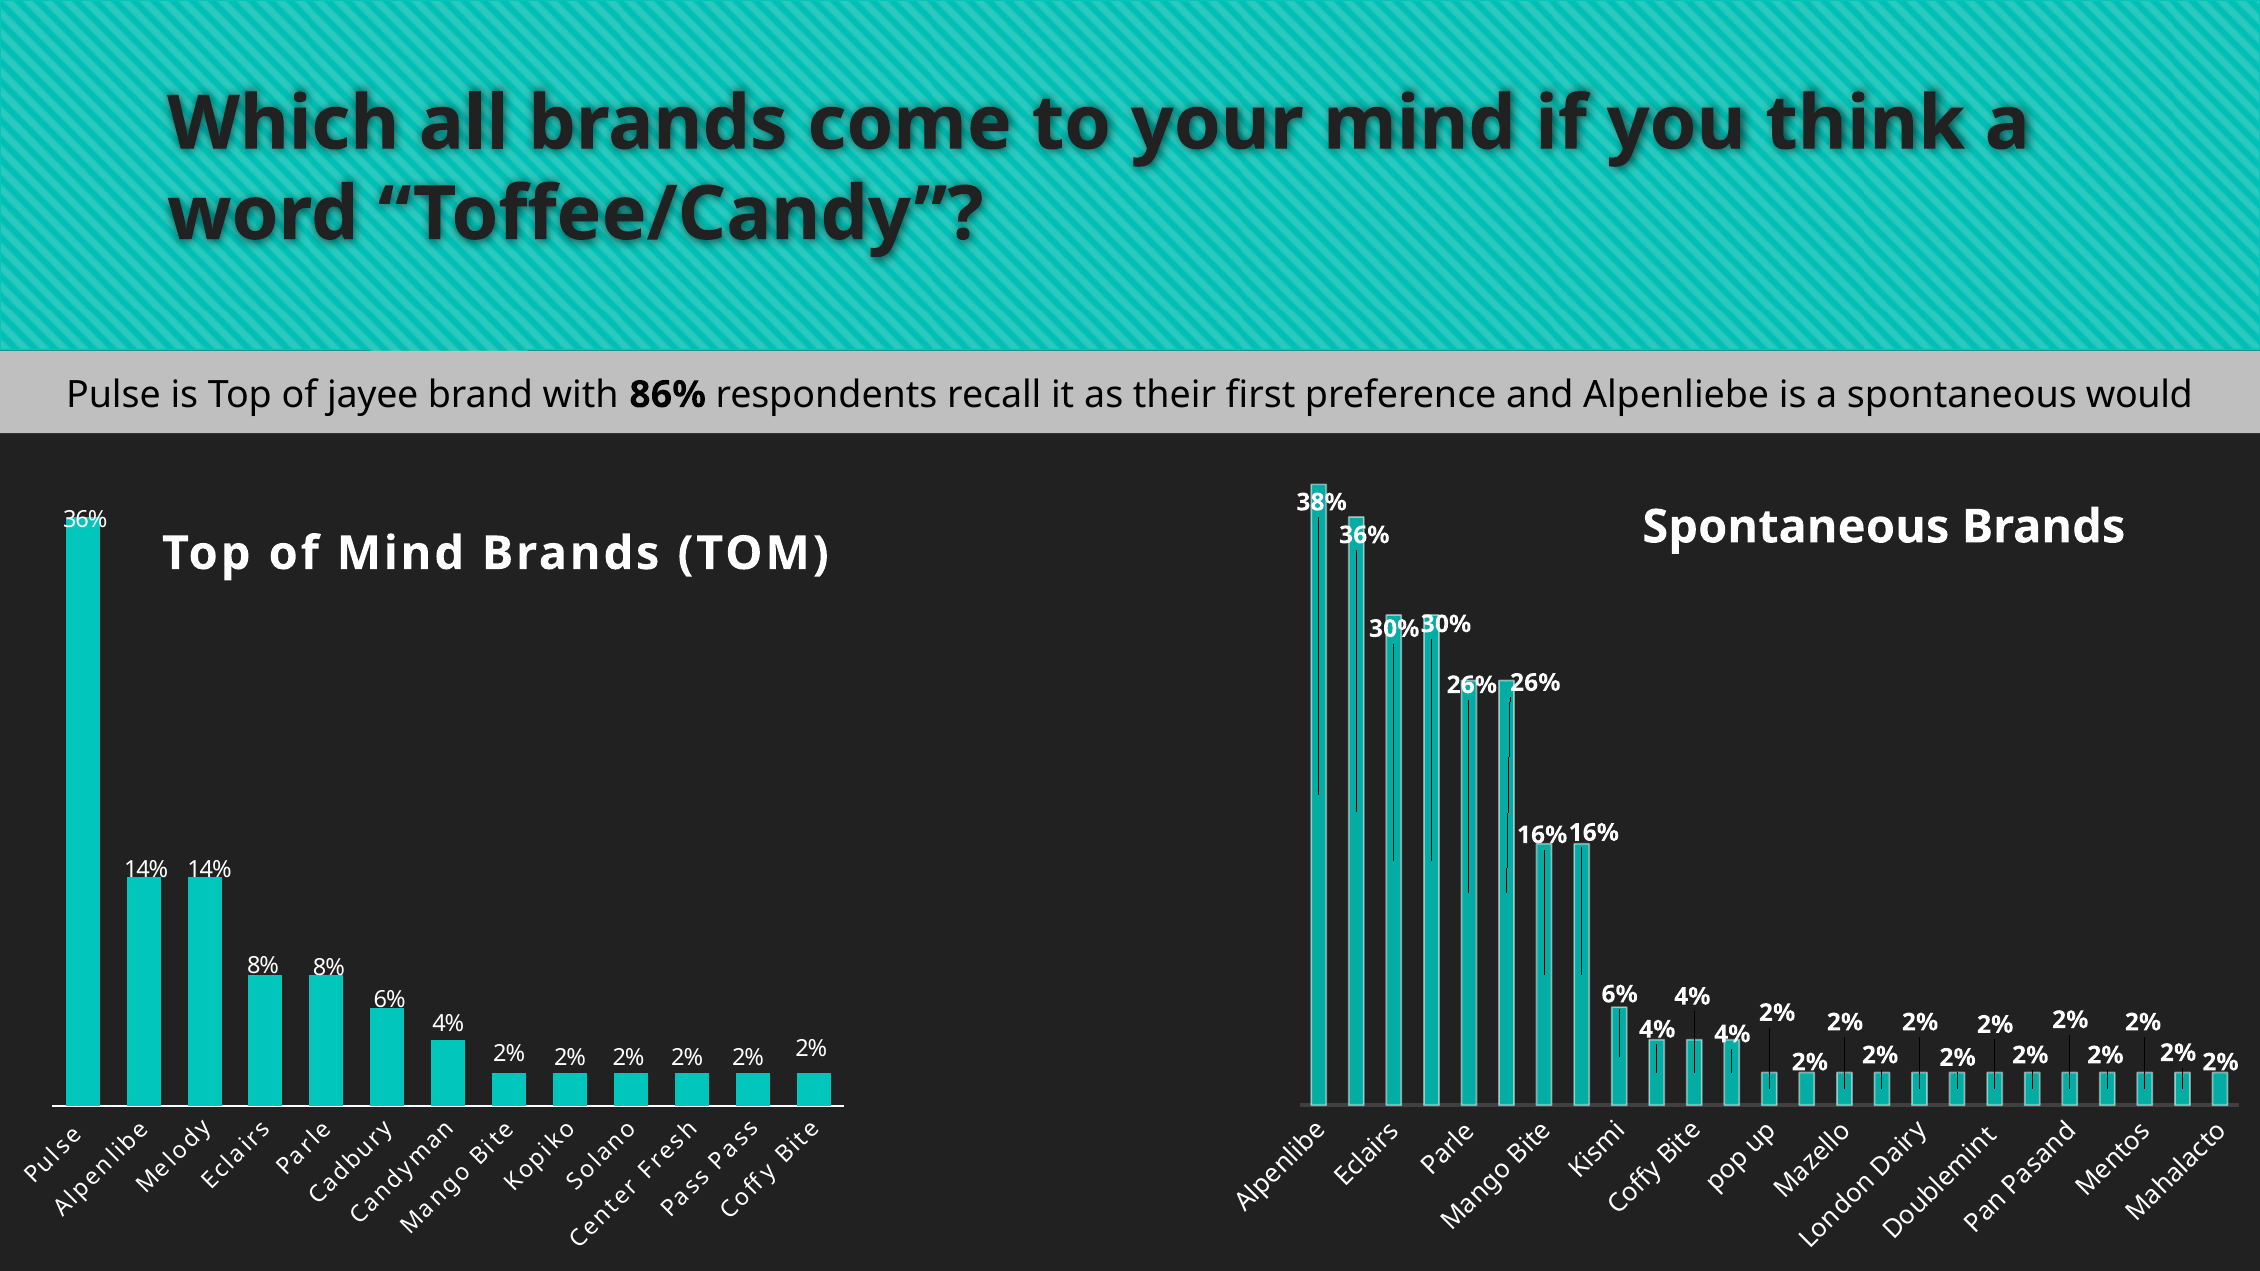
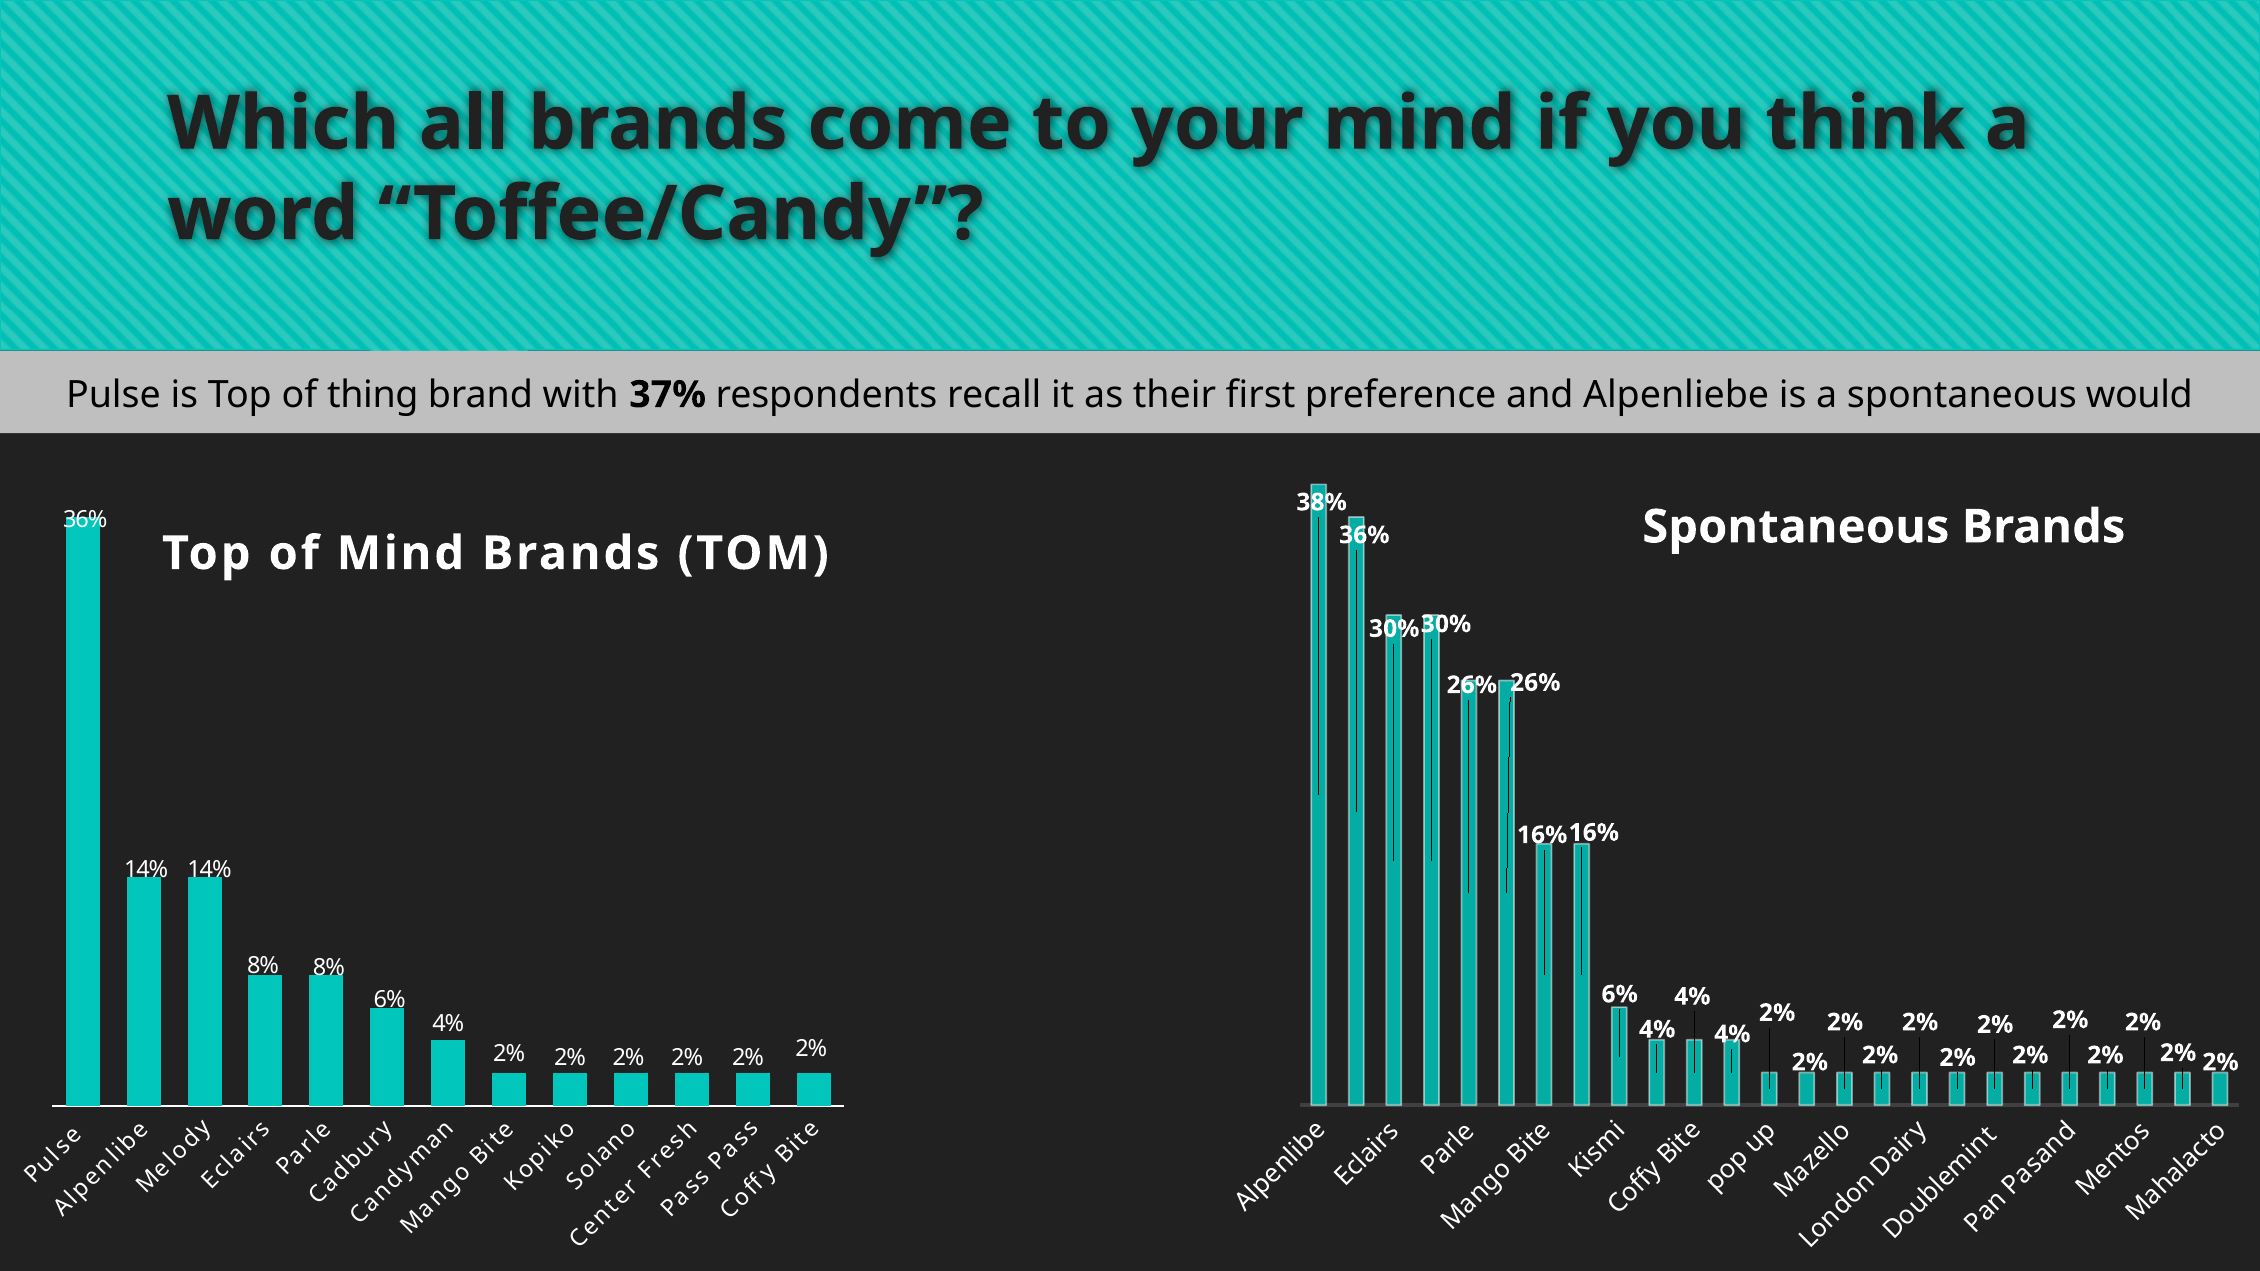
jayee: jayee -> thing
86%: 86% -> 37%
